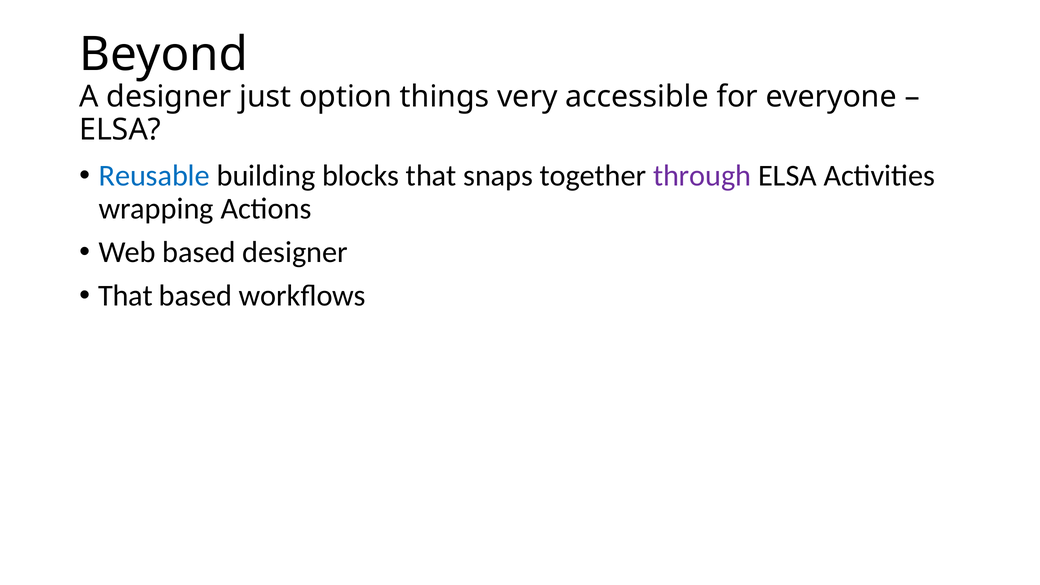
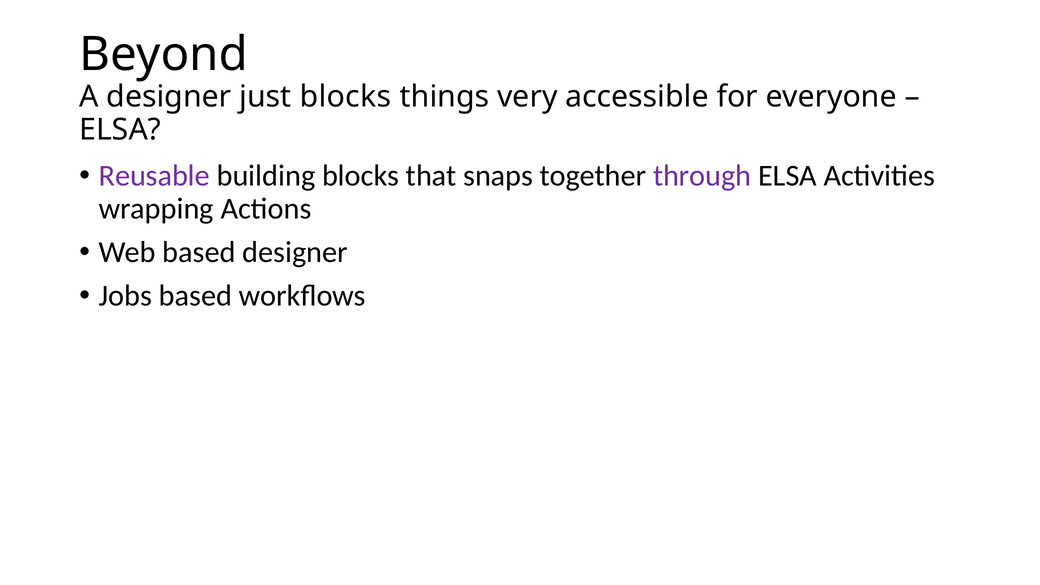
just option: option -> blocks
Reusable colour: blue -> purple
That at (126, 296): That -> Jobs
